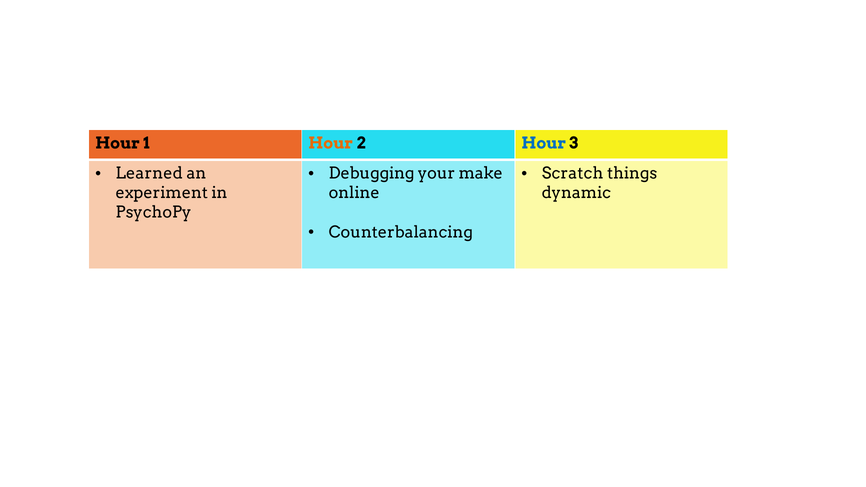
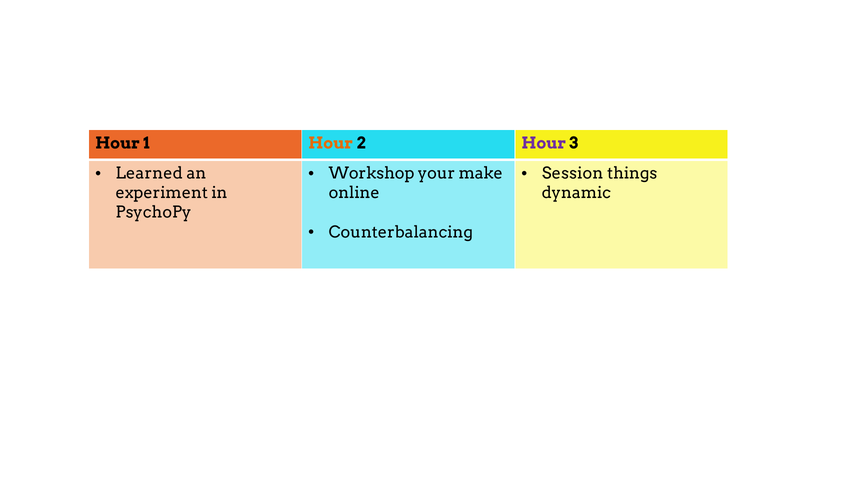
Hour at (544, 143) colour: blue -> purple
Debugging: Debugging -> Workshop
Scratch: Scratch -> Session
